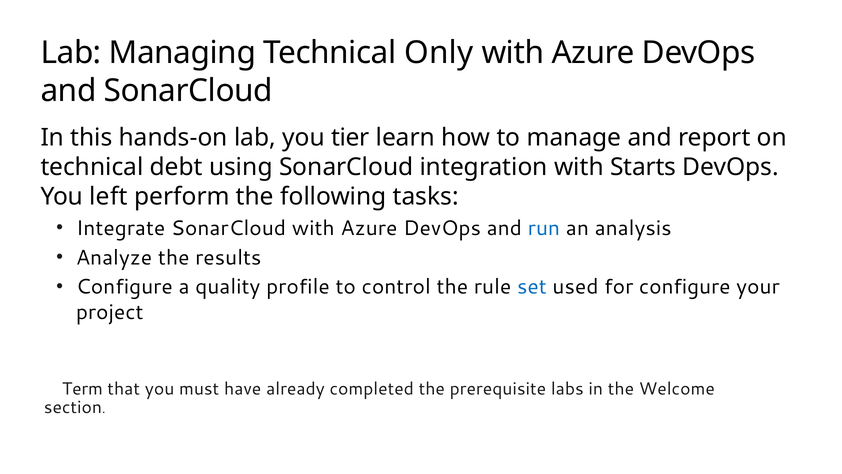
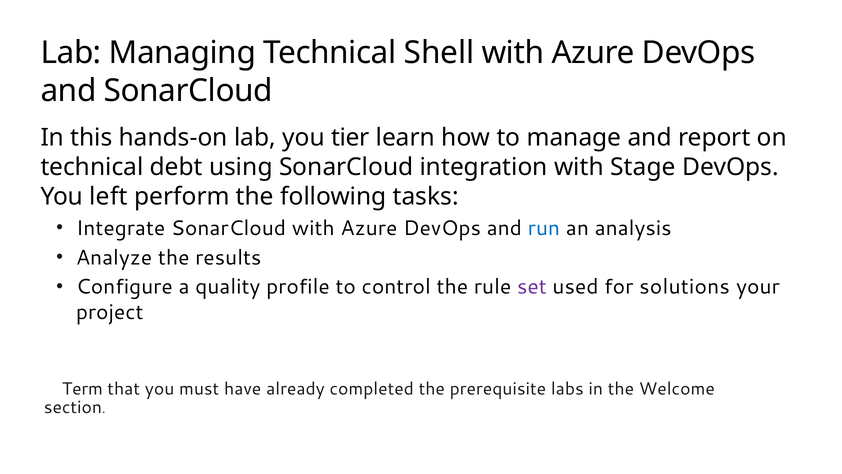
Only: Only -> Shell
Starts: Starts -> Stage
set colour: blue -> purple
for configure: configure -> solutions
